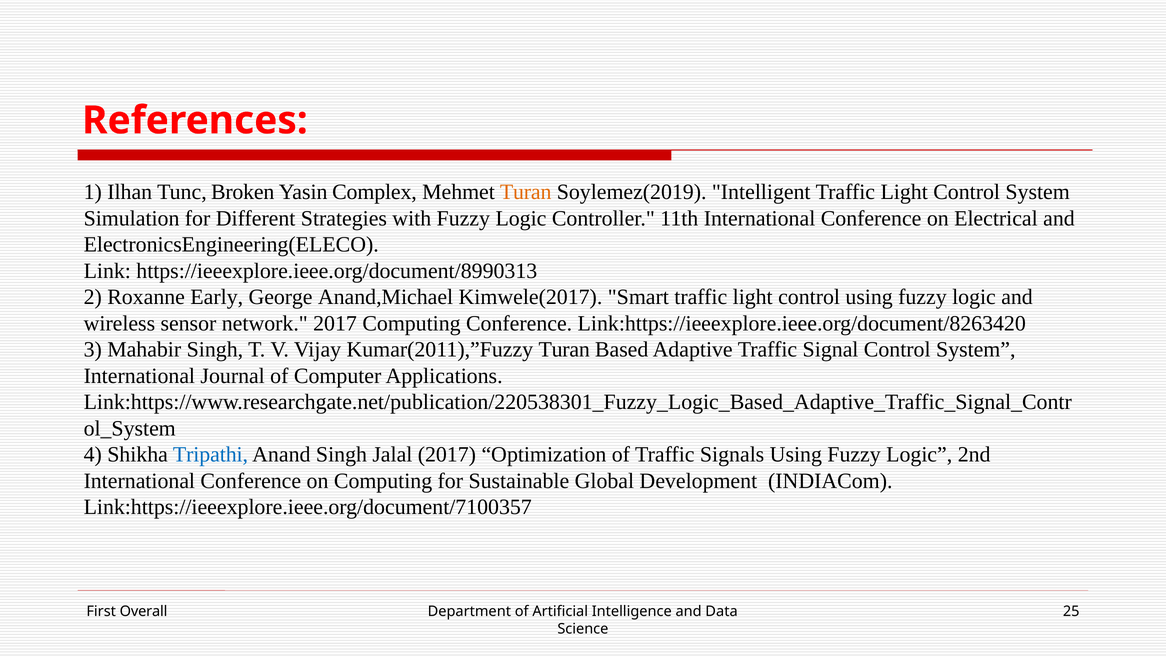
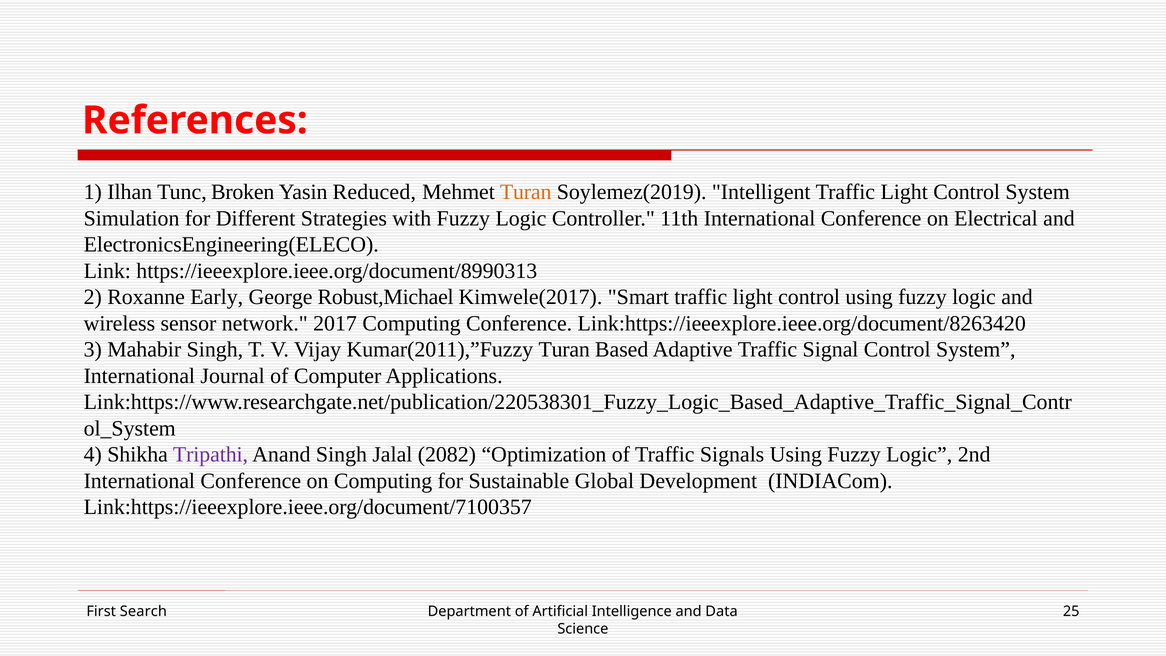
Complex: Complex -> Reduced
Anand,Michael: Anand,Michael -> Robust,Michael
Tripathi colour: blue -> purple
Jalal 2017: 2017 -> 2082
Overall: Overall -> Search
